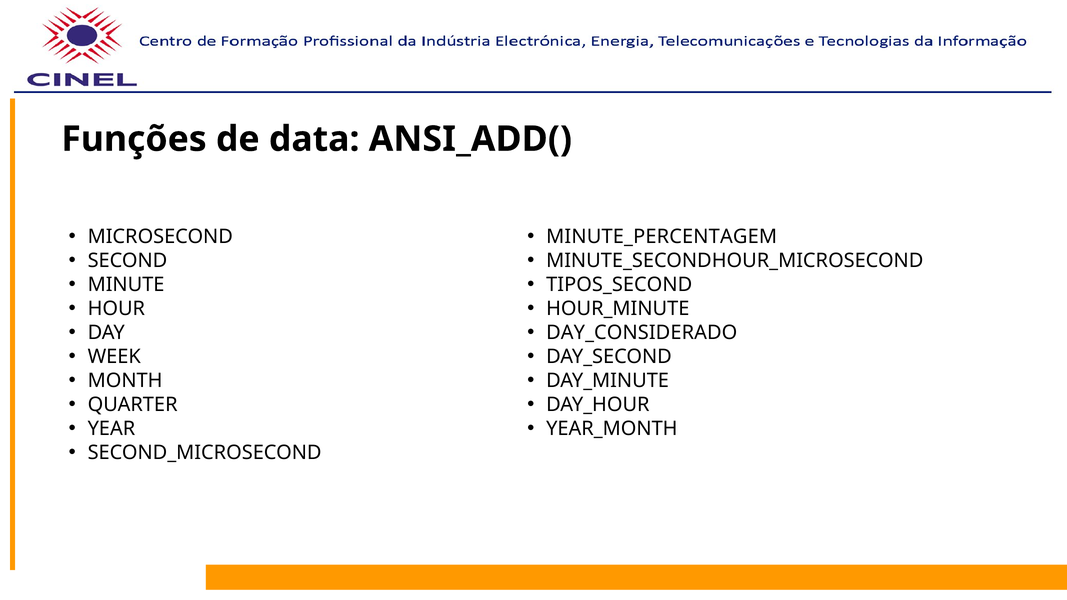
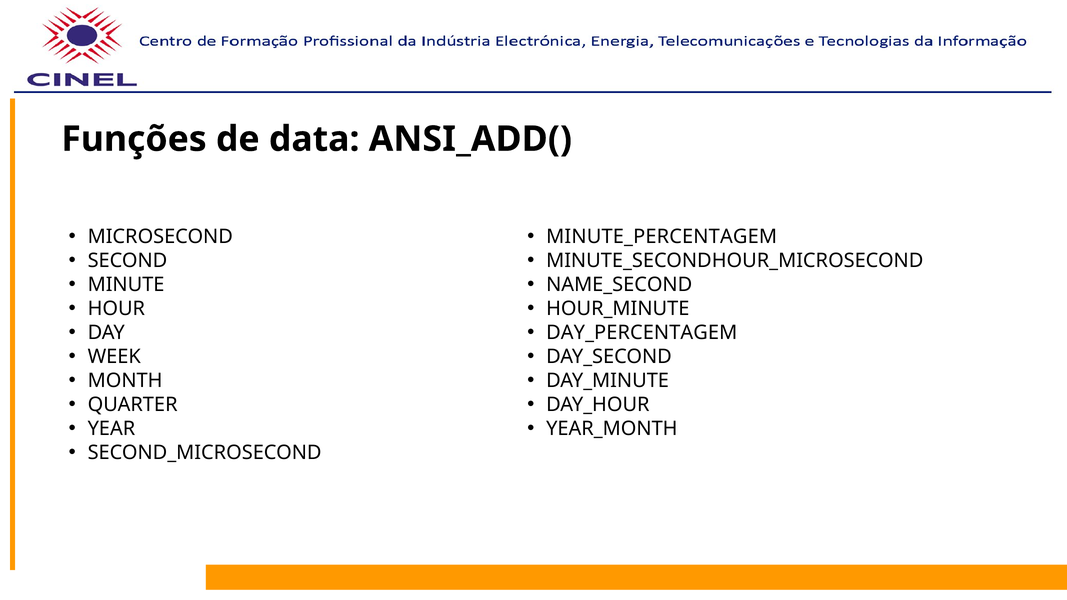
TIPOS_SECOND: TIPOS_SECOND -> NAME_SECOND
DAY_CONSIDERADO: DAY_CONSIDERADO -> DAY_PERCENTAGEM
